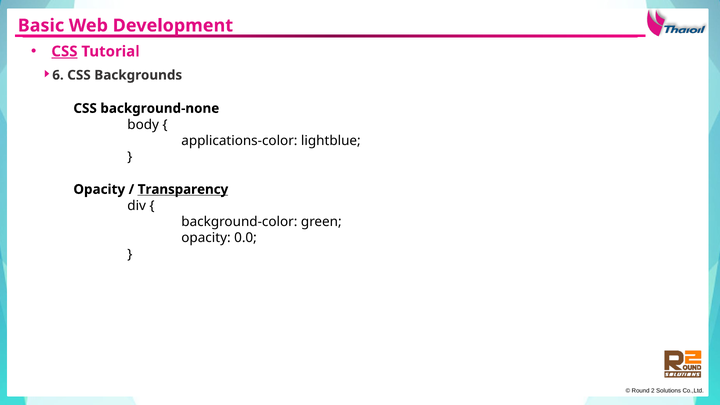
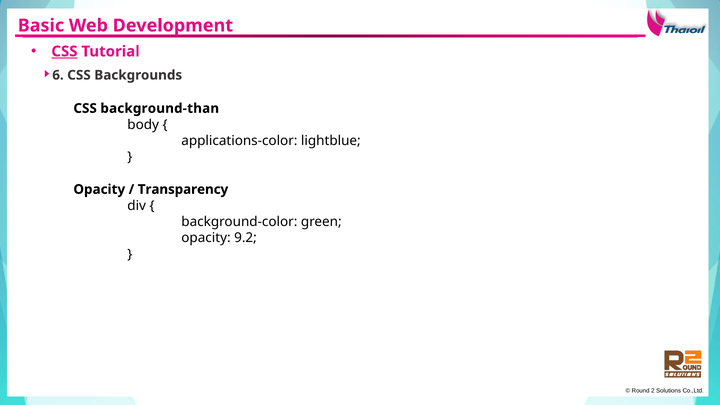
background-none: background-none -> background-than
Transparency underline: present -> none
0.0: 0.0 -> 9.2
